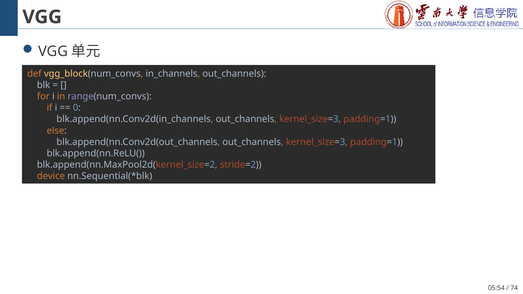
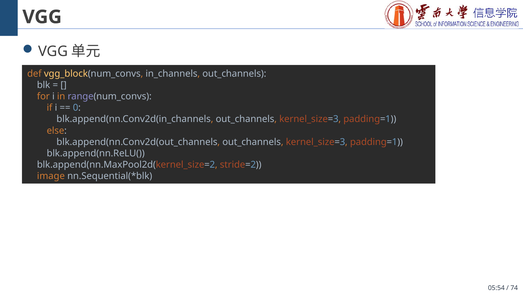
device: device -> image
